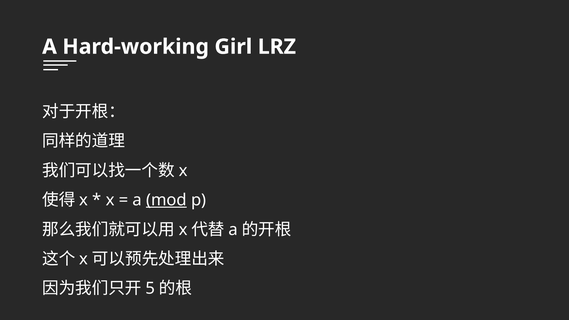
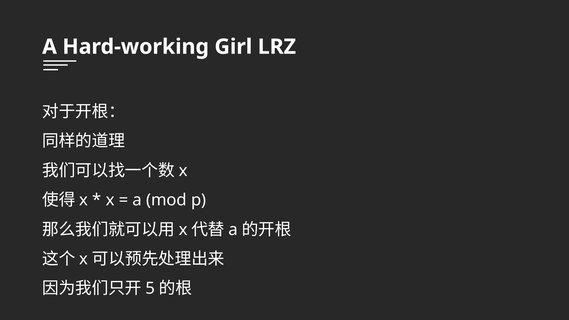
mod underline: present -> none
